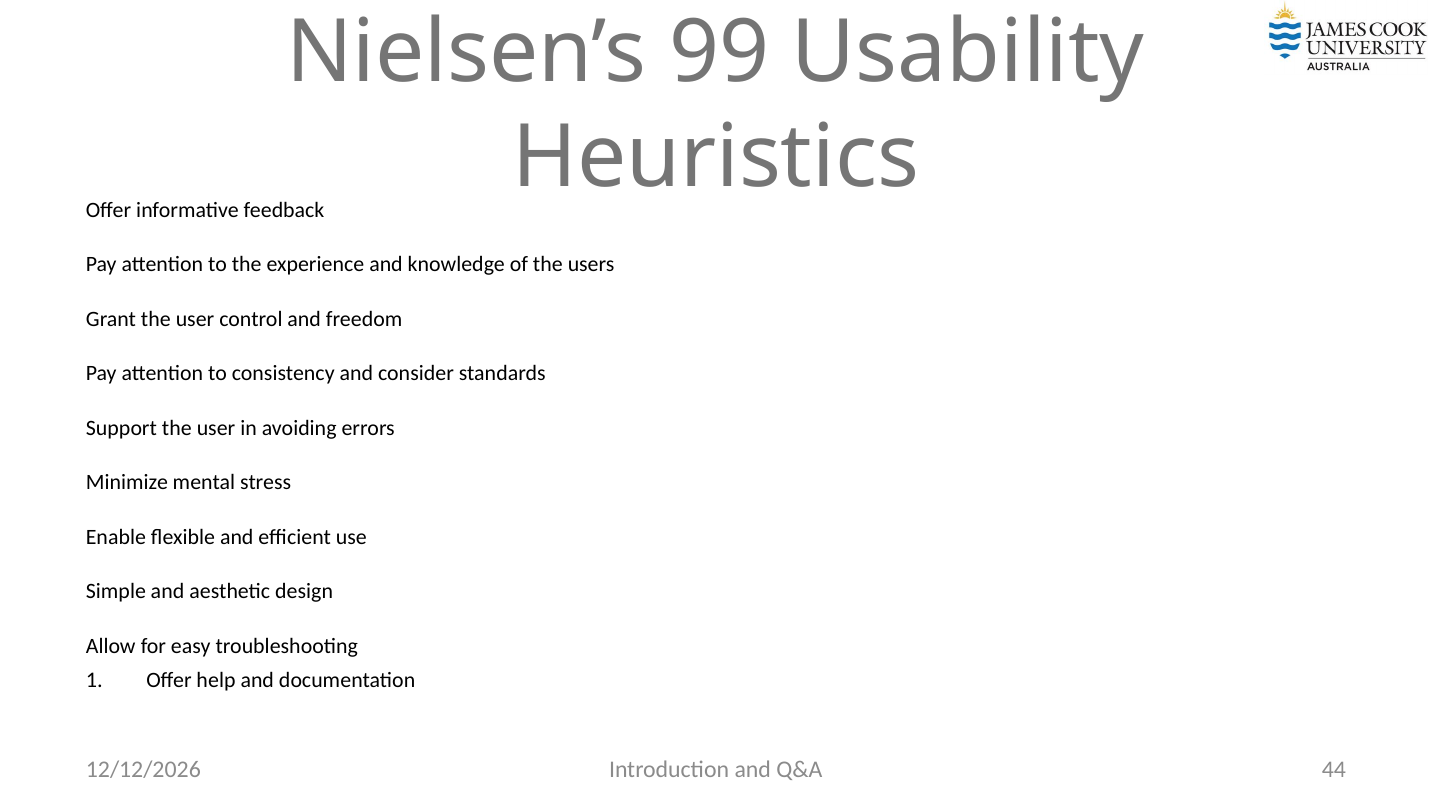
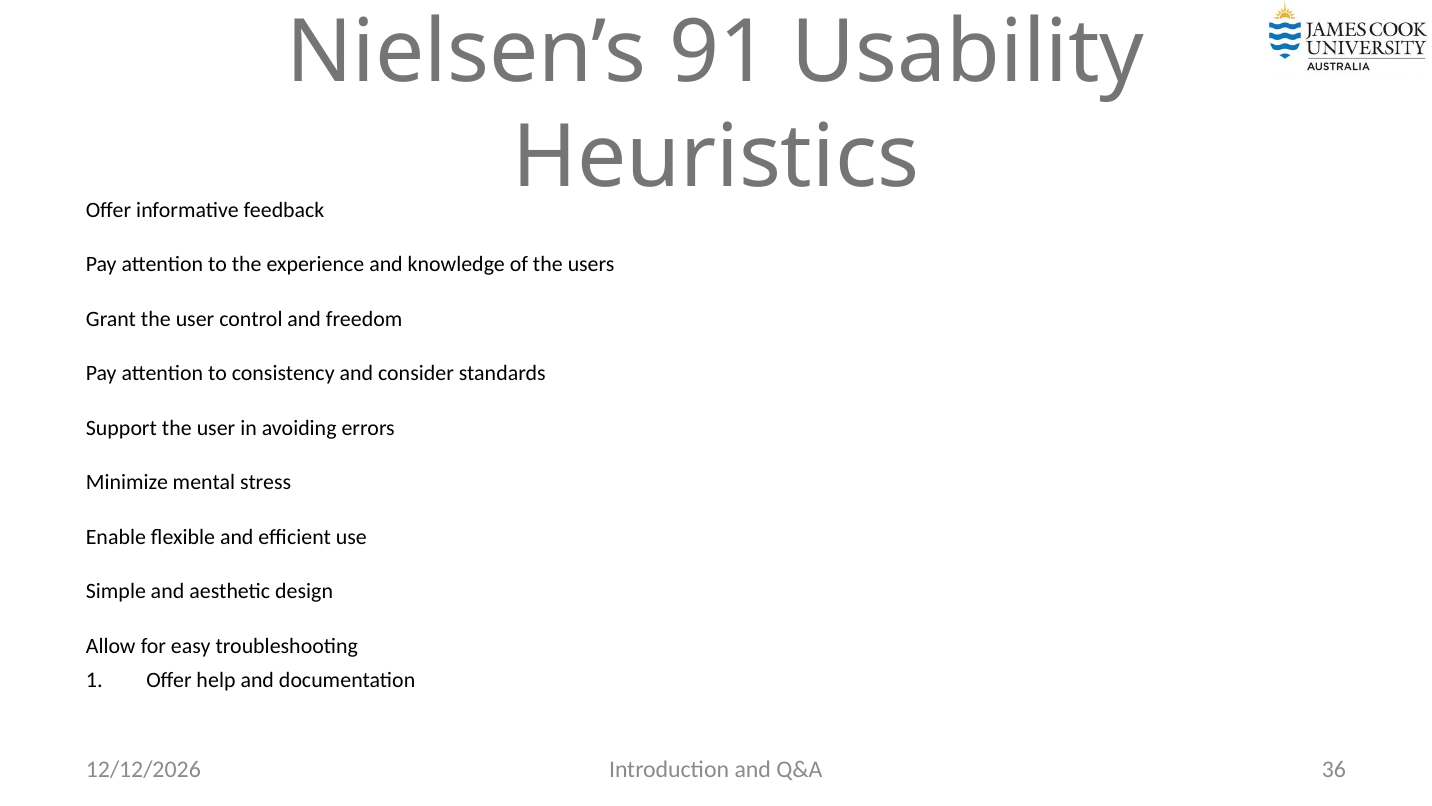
99: 99 -> 91
44: 44 -> 36
